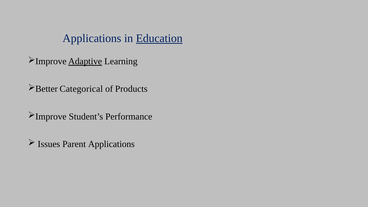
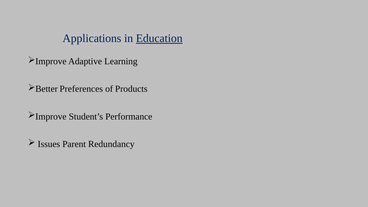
Adaptive underline: present -> none
Categorical: Categorical -> Preferences
Parent Applications: Applications -> Redundancy
